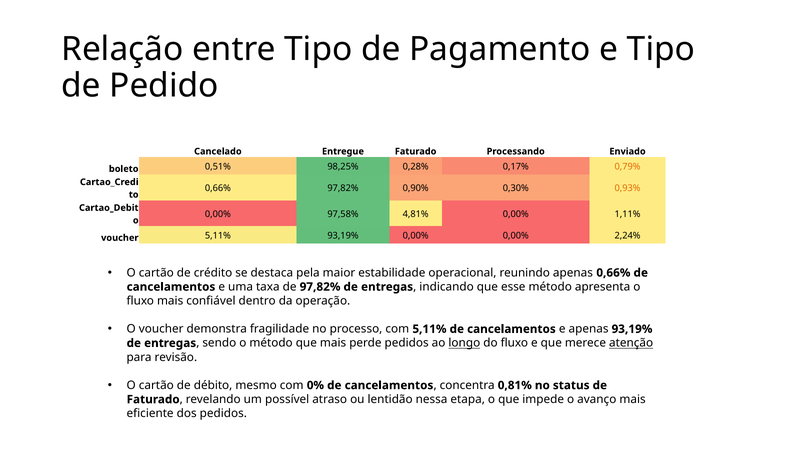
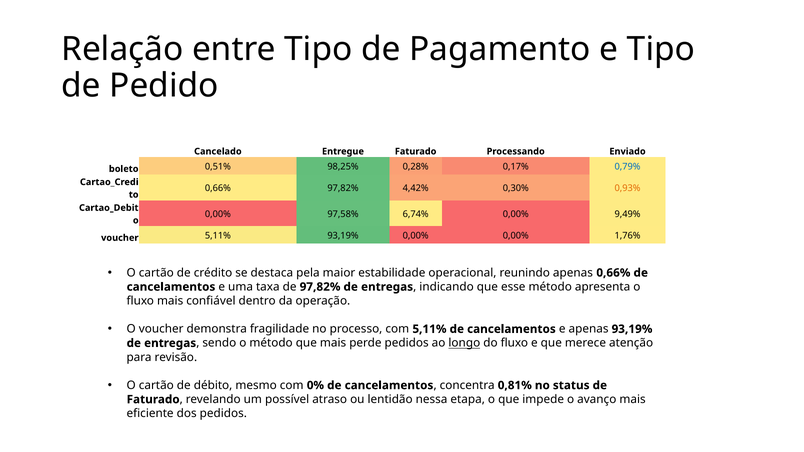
0,79% colour: orange -> blue
0,90%: 0,90% -> 4,42%
4,81%: 4,81% -> 6,74%
1,11%: 1,11% -> 9,49%
2,24%: 2,24% -> 1,76%
atenção underline: present -> none
